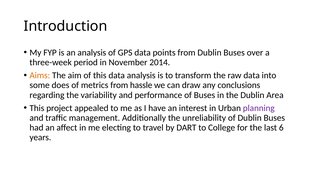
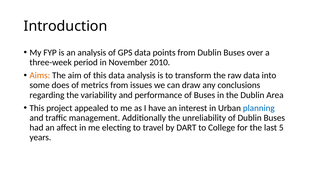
2014: 2014 -> 2010
hassle: hassle -> issues
planning colour: purple -> blue
6: 6 -> 5
